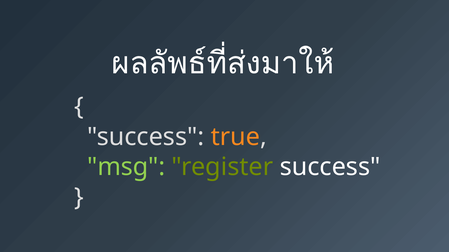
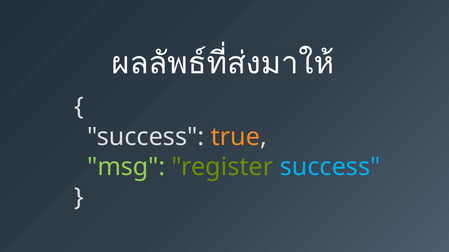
success at (330, 167) colour: white -> light blue
